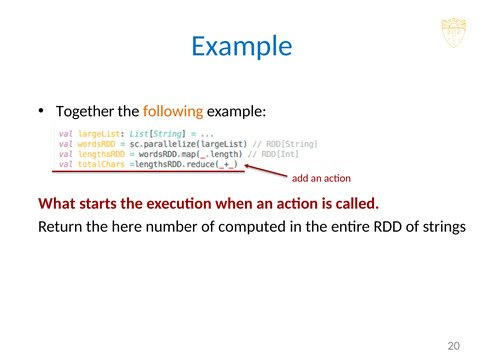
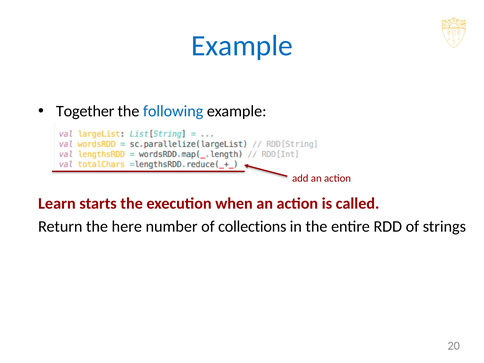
following colour: orange -> blue
What: What -> Learn
computed: computed -> collections
